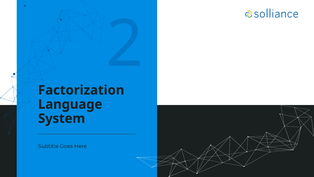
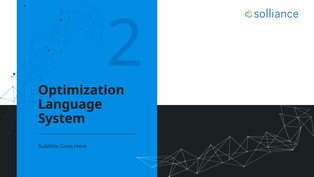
Factorization: Factorization -> Optimization
